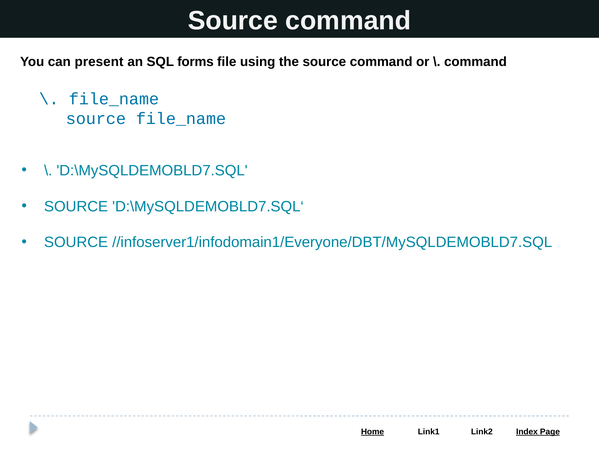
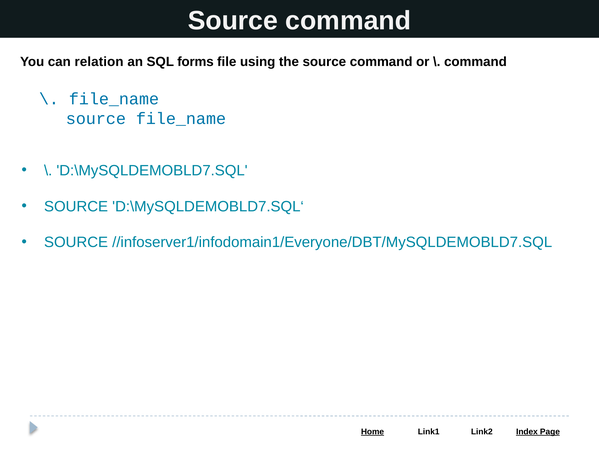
present: present -> relation
